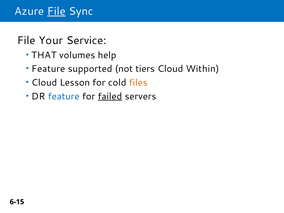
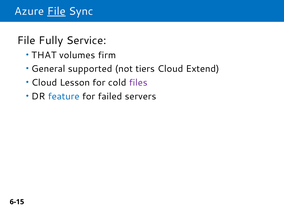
Your: Your -> Fully
help: help -> firm
Feature at (48, 69): Feature -> General
Within: Within -> Extend
files colour: orange -> purple
failed underline: present -> none
